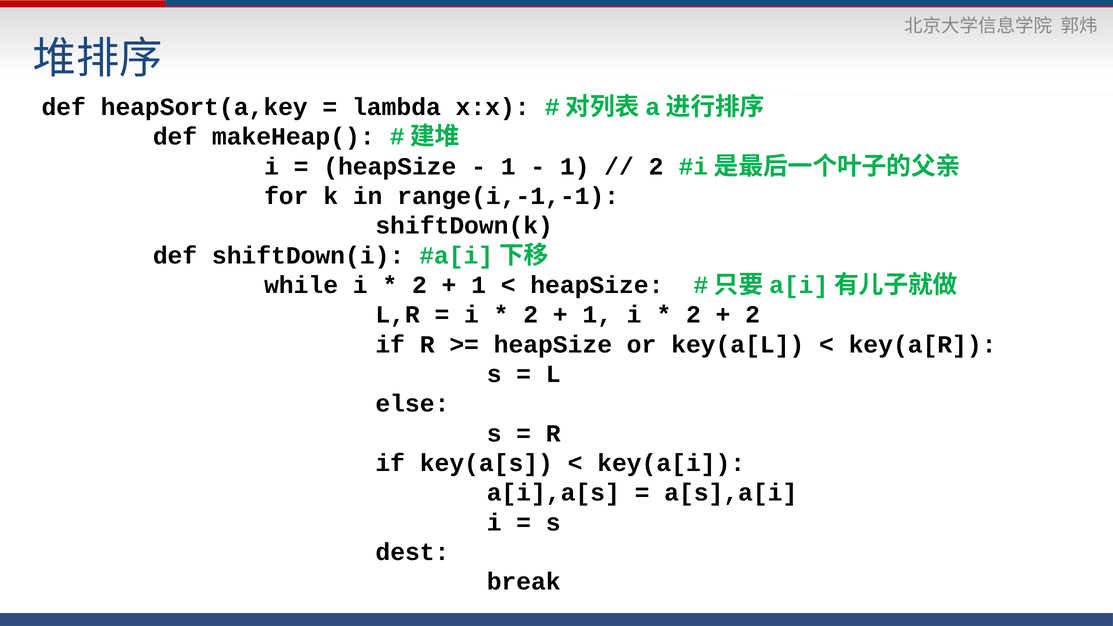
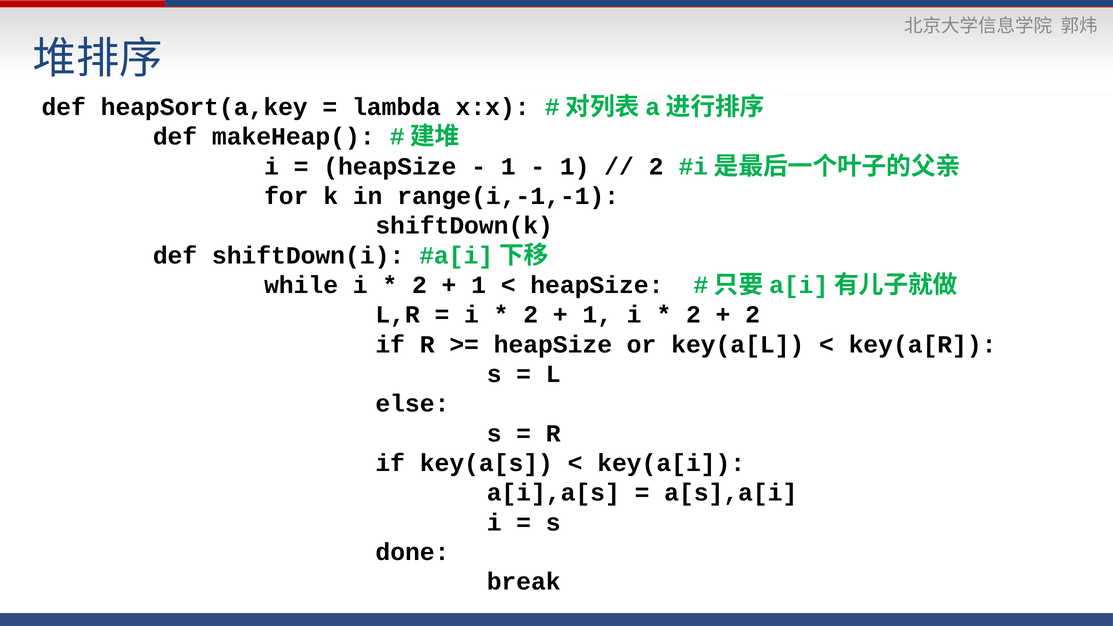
dest: dest -> done
